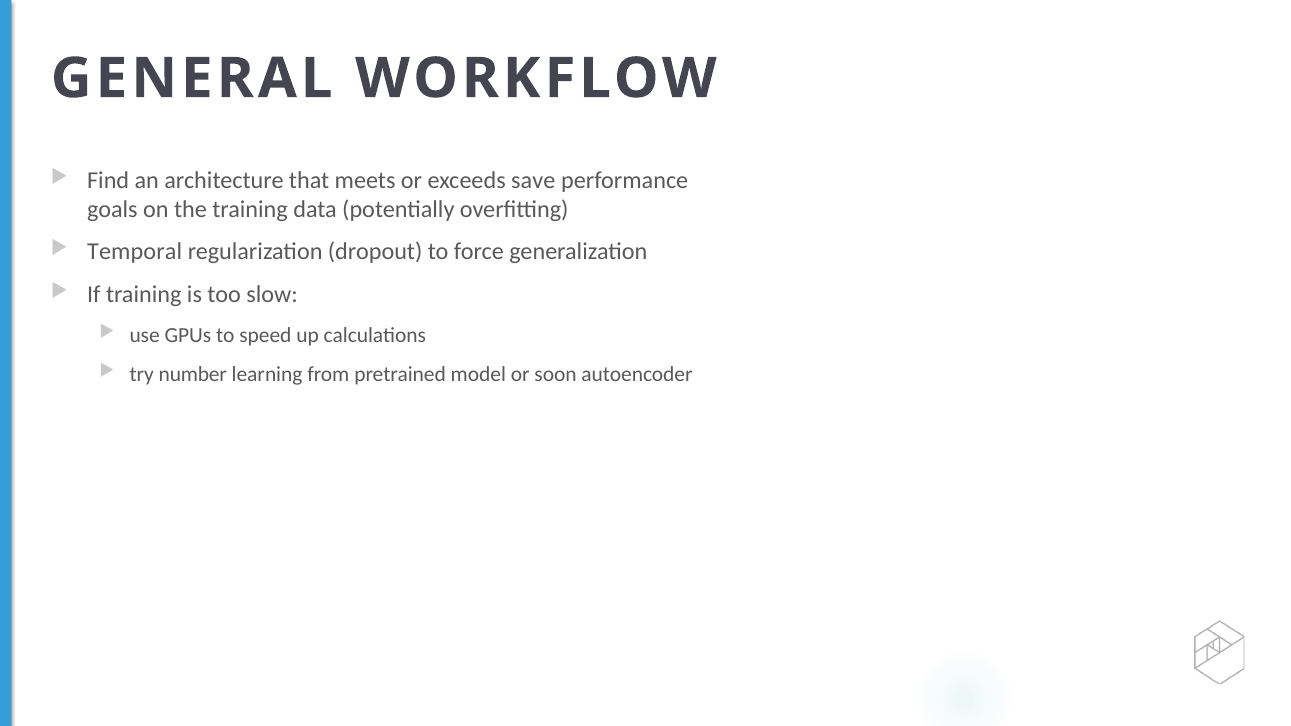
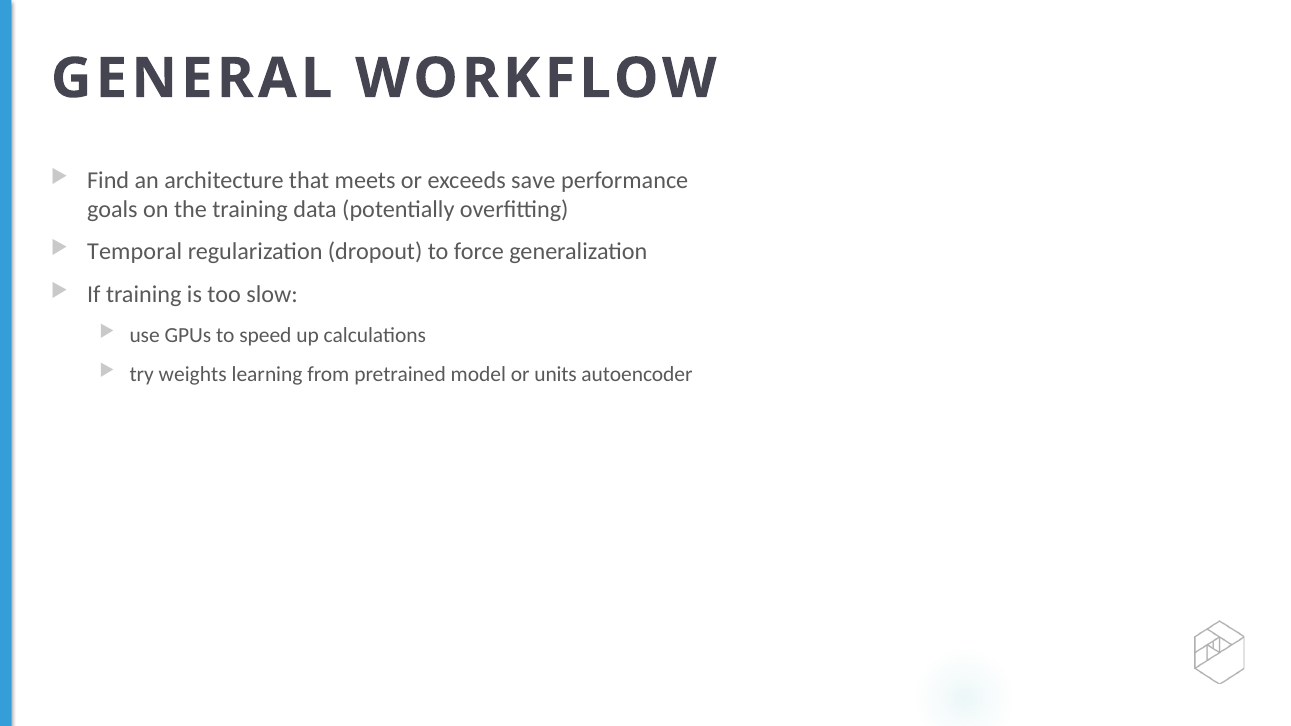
number: number -> weights
soon: soon -> units
